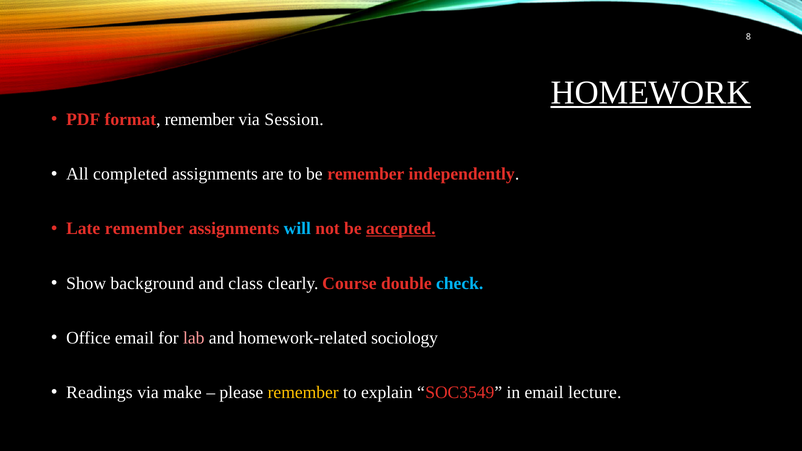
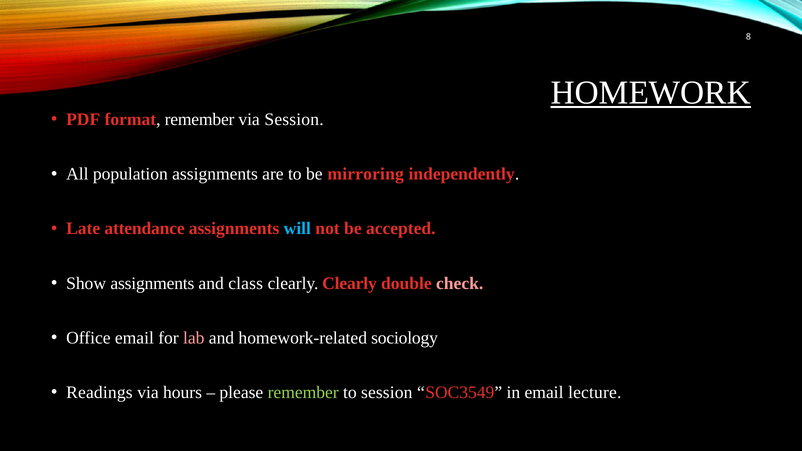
completed: completed -> population
be remember: remember -> mirroring
Late remember: remember -> attendance
accepted underline: present -> none
Show background: background -> assignments
clearly Course: Course -> Clearly
check colour: light blue -> pink
make: make -> hours
remember at (303, 393) colour: yellow -> light green
to explain: explain -> session
